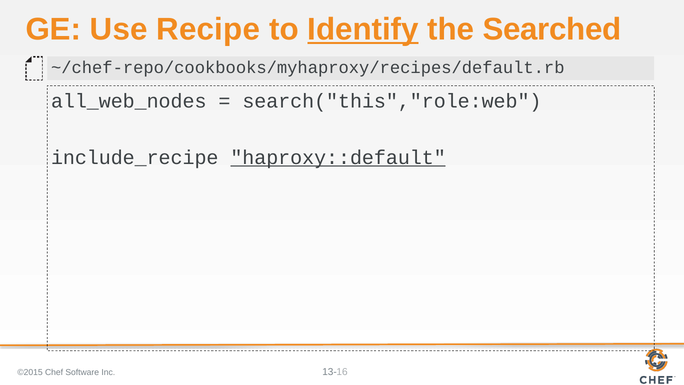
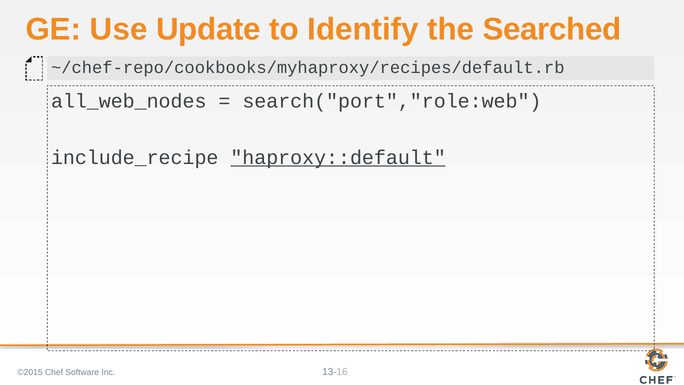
Recipe: Recipe -> Update
Identify underline: present -> none
search("this","role:web: search("this","role:web -> search("port","role:web
